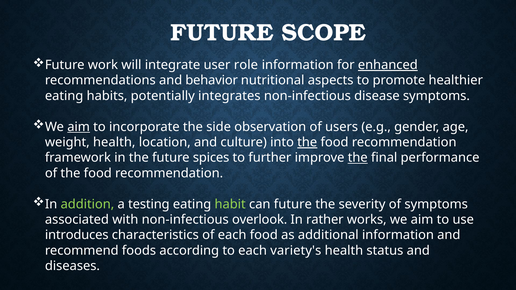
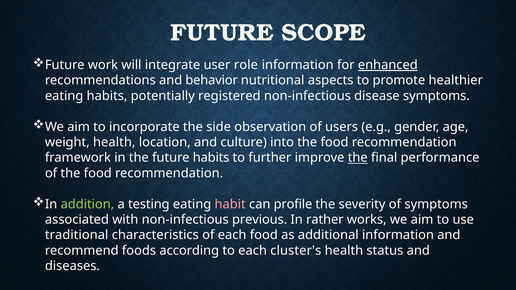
integrates: integrates -> registered
aim at (79, 127) underline: present -> none
the at (307, 142) underline: present -> none
future spices: spices -> habits
habit colour: light green -> pink
can future: future -> profile
overlook: overlook -> previous
introduces: introduces -> traditional
variety's: variety's -> cluster's
